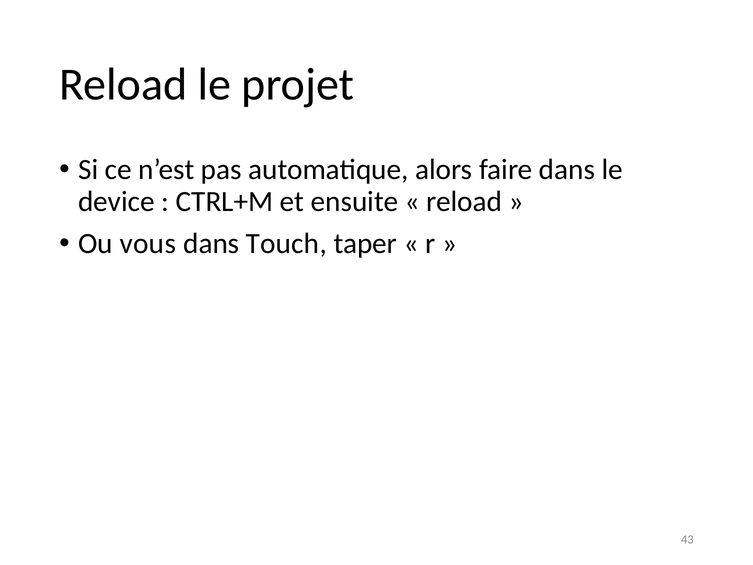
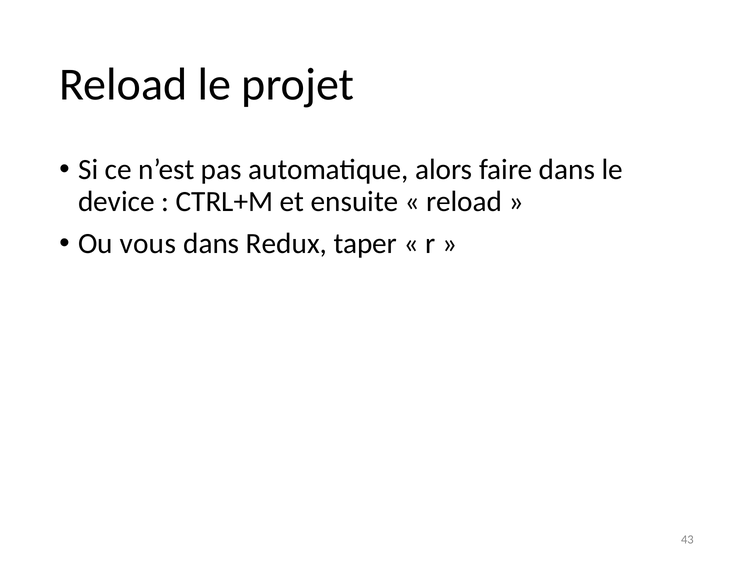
Touch: Touch -> Redux
